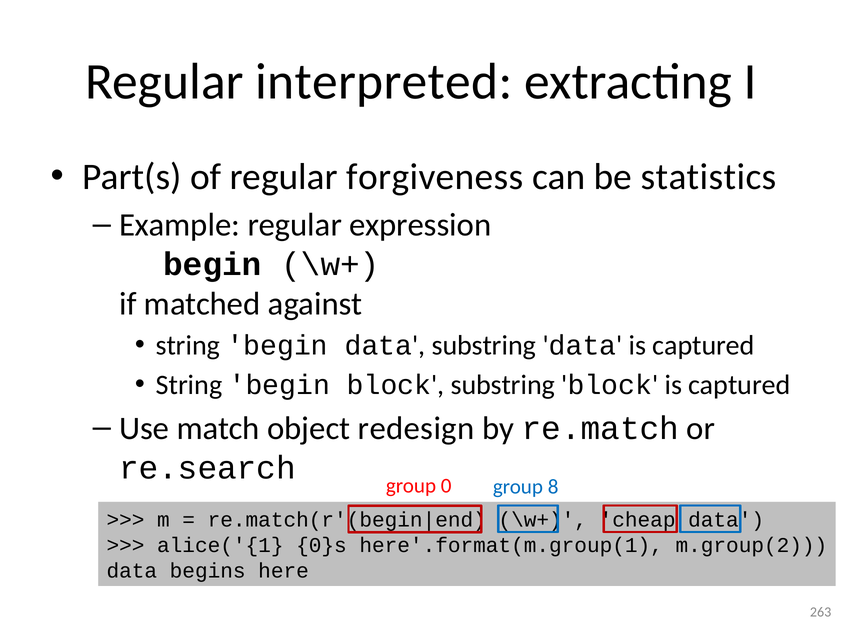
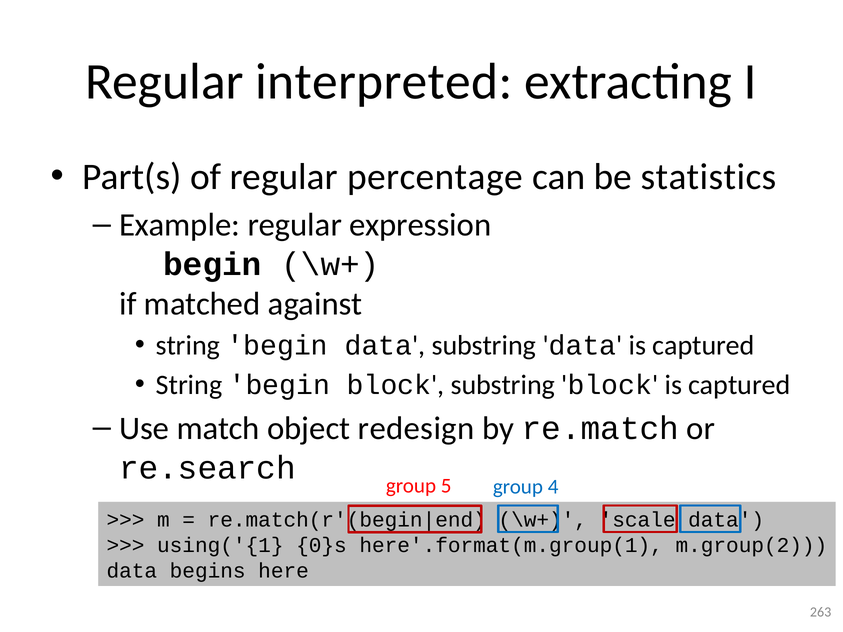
forgiveness: forgiveness -> percentage
0: 0 -> 5
8: 8 -> 4
cheap: cheap -> scale
alice('{1: alice('{1 -> using('{1
